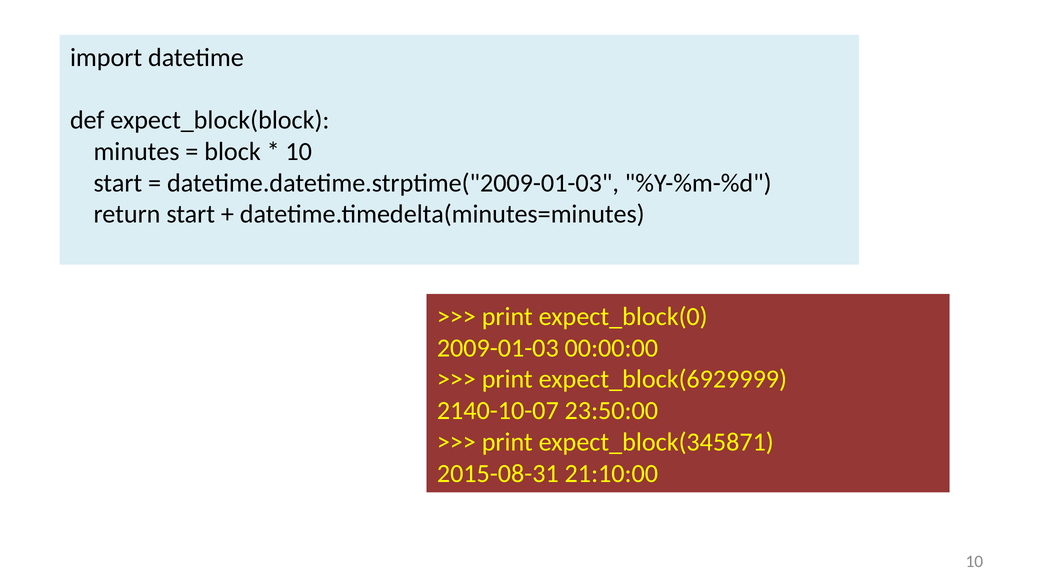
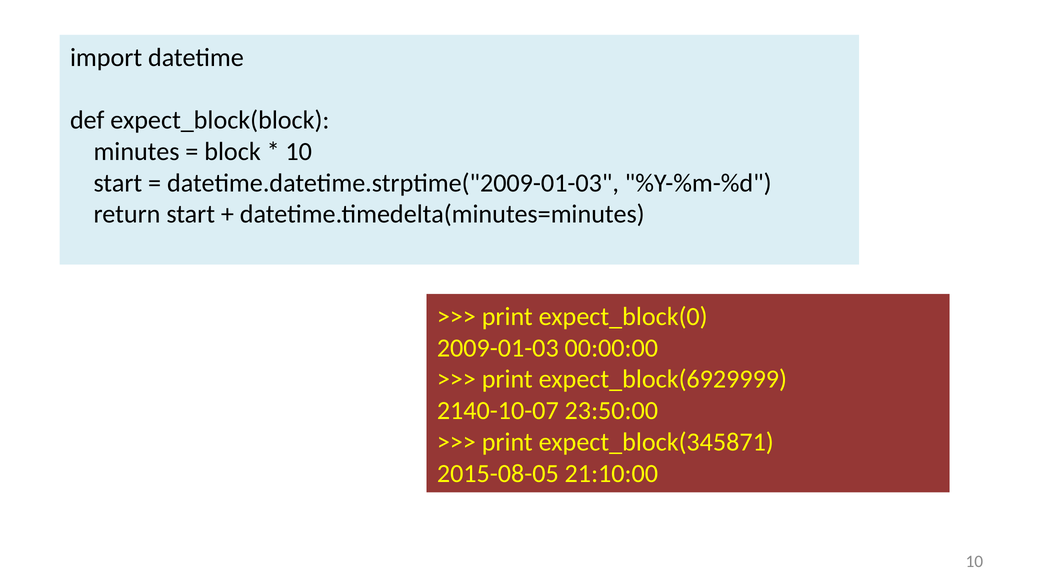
2015-08-31: 2015-08-31 -> 2015-08-05
